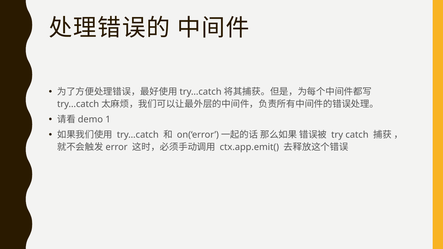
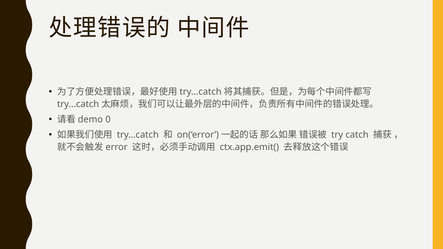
1: 1 -> 0
